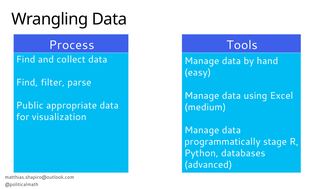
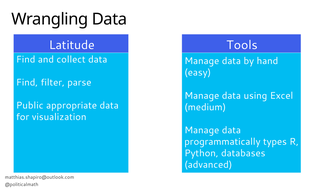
Process: Process -> Latitude
stage: stage -> types
